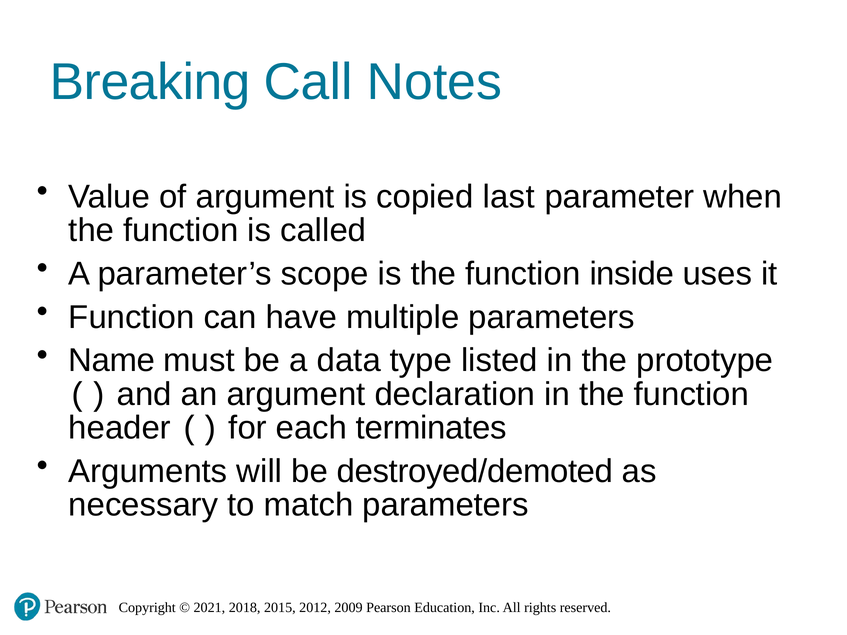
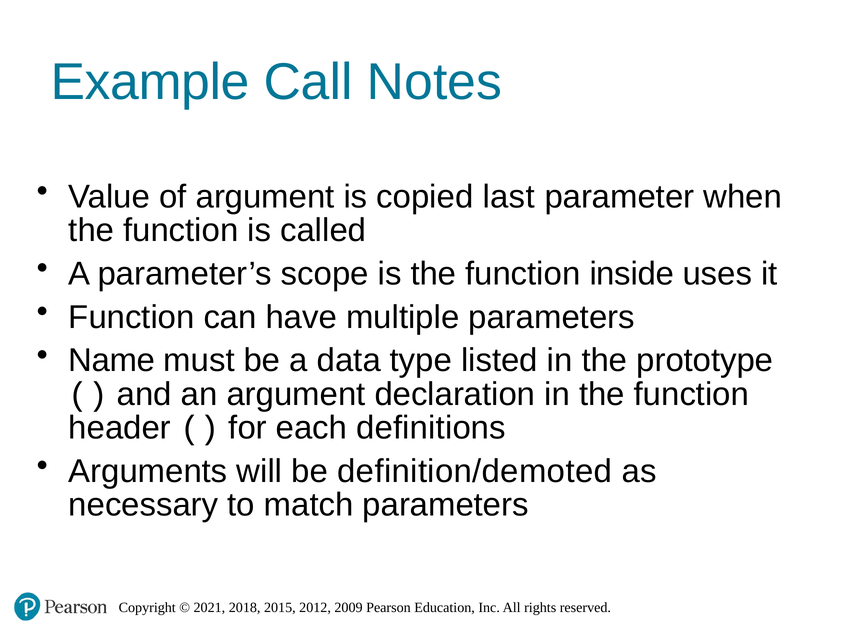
Breaking: Breaking -> Example
terminates: terminates -> definitions
destroyed/demoted: destroyed/demoted -> definition/demoted
